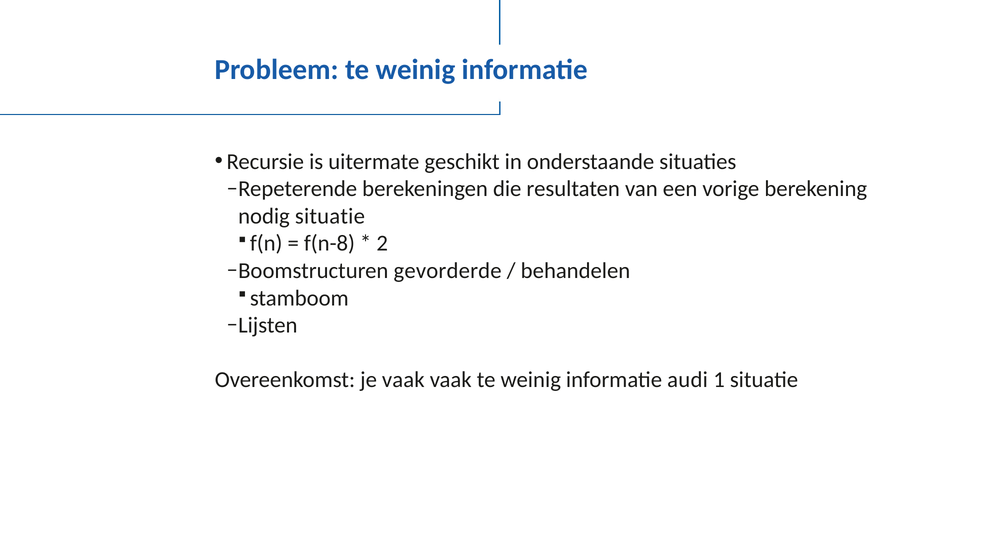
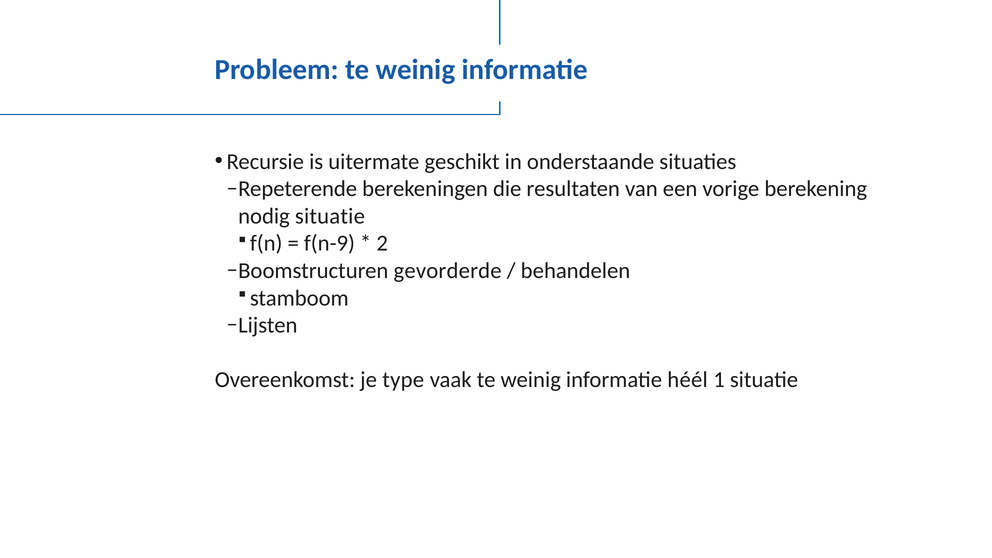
f(n-8: f(n-8 -> f(n-9
je vaak: vaak -> type
audi: audi -> héél
